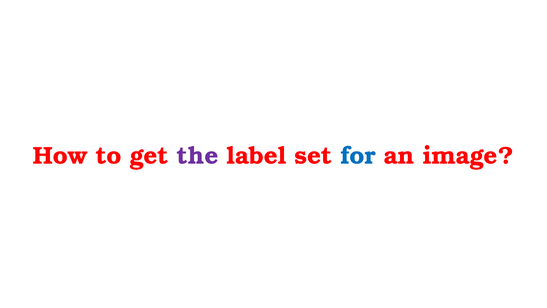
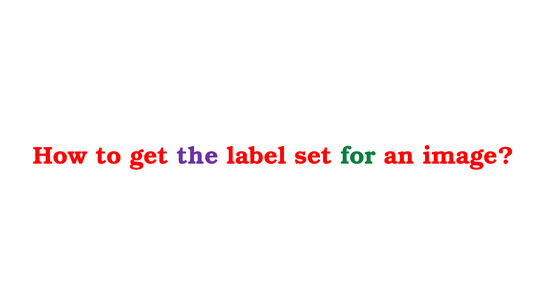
for colour: blue -> green
